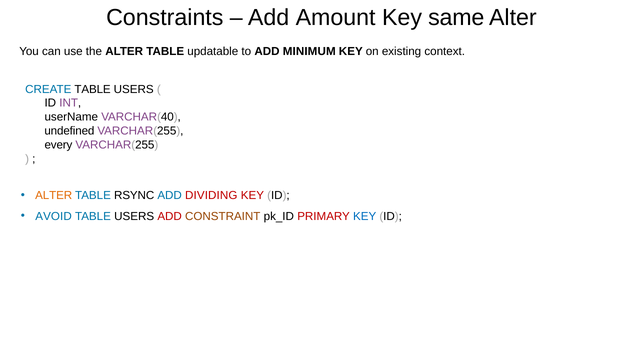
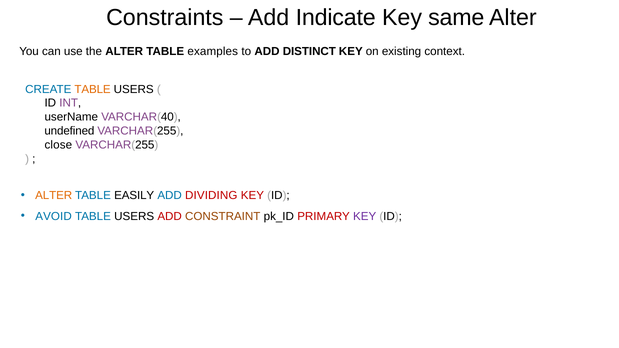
Amount: Amount -> Indicate
updatable: updatable -> examples
MINIMUM: MINIMUM -> DISTINCT
TABLE at (93, 89) colour: black -> orange
every: every -> close
RSYNC: RSYNC -> EASILY
KEY at (365, 216) colour: blue -> purple
